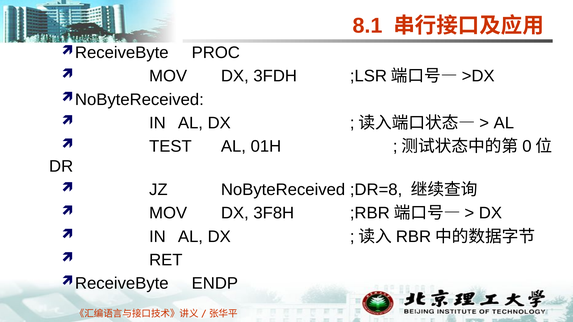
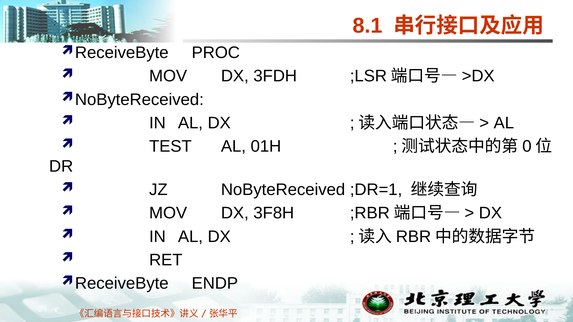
;DR=8: ;DR=8 -> ;DR=1
